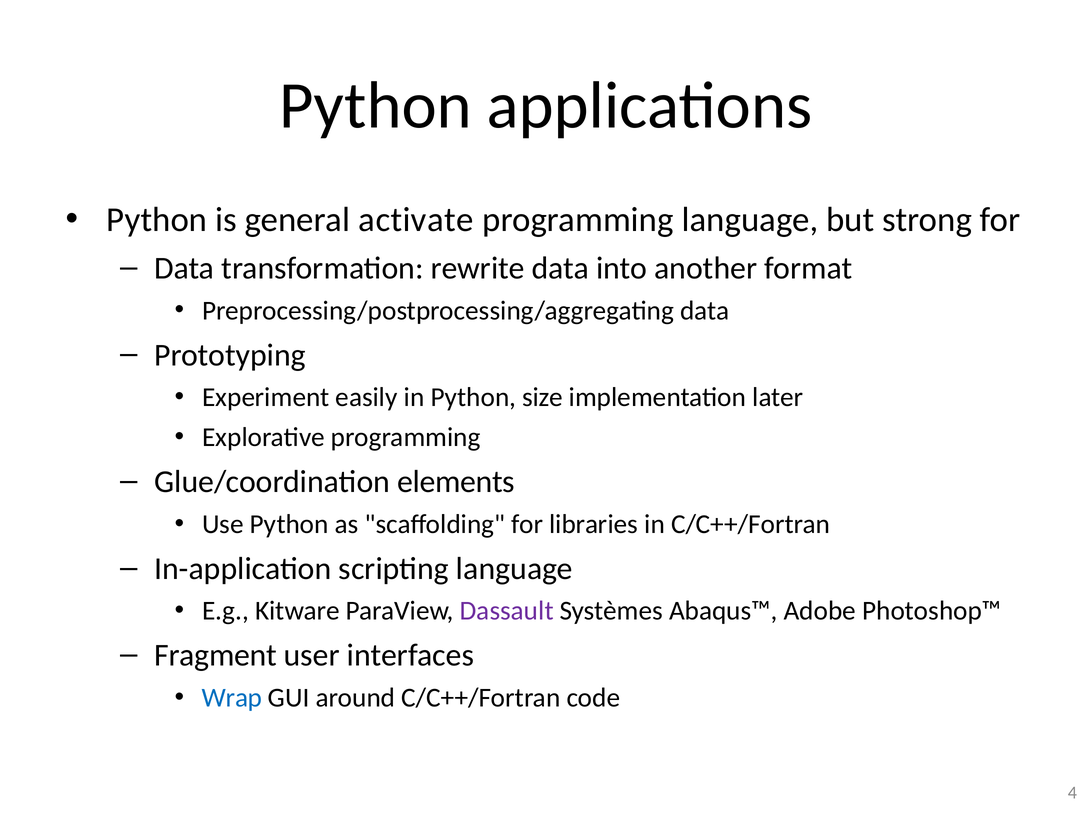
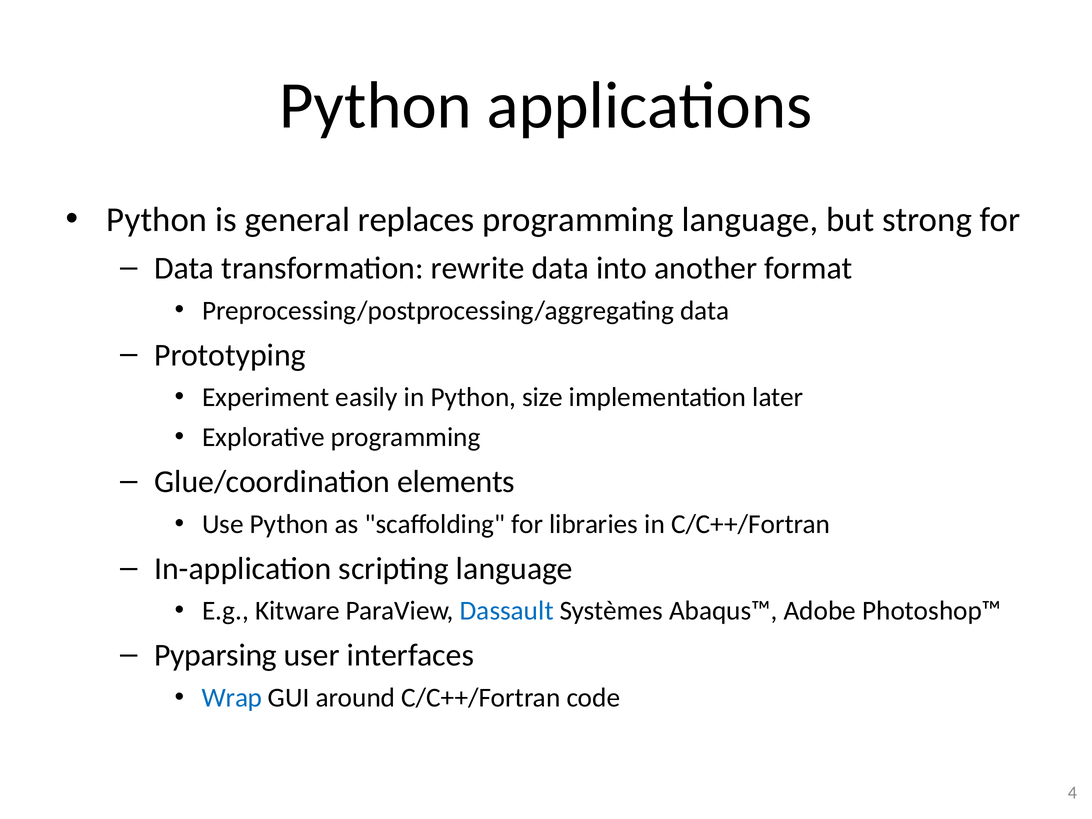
activate: activate -> replaces
Dassault colour: purple -> blue
Fragment: Fragment -> Pyparsing
